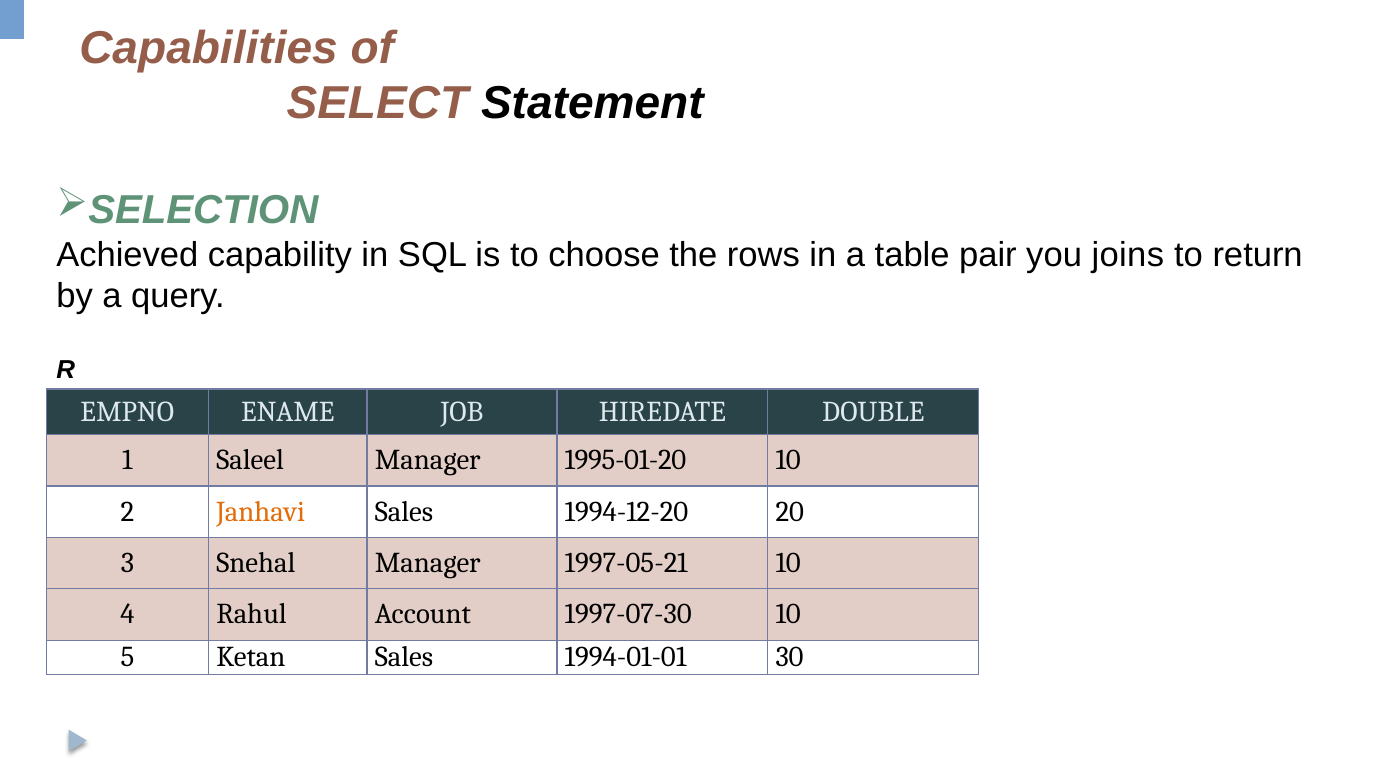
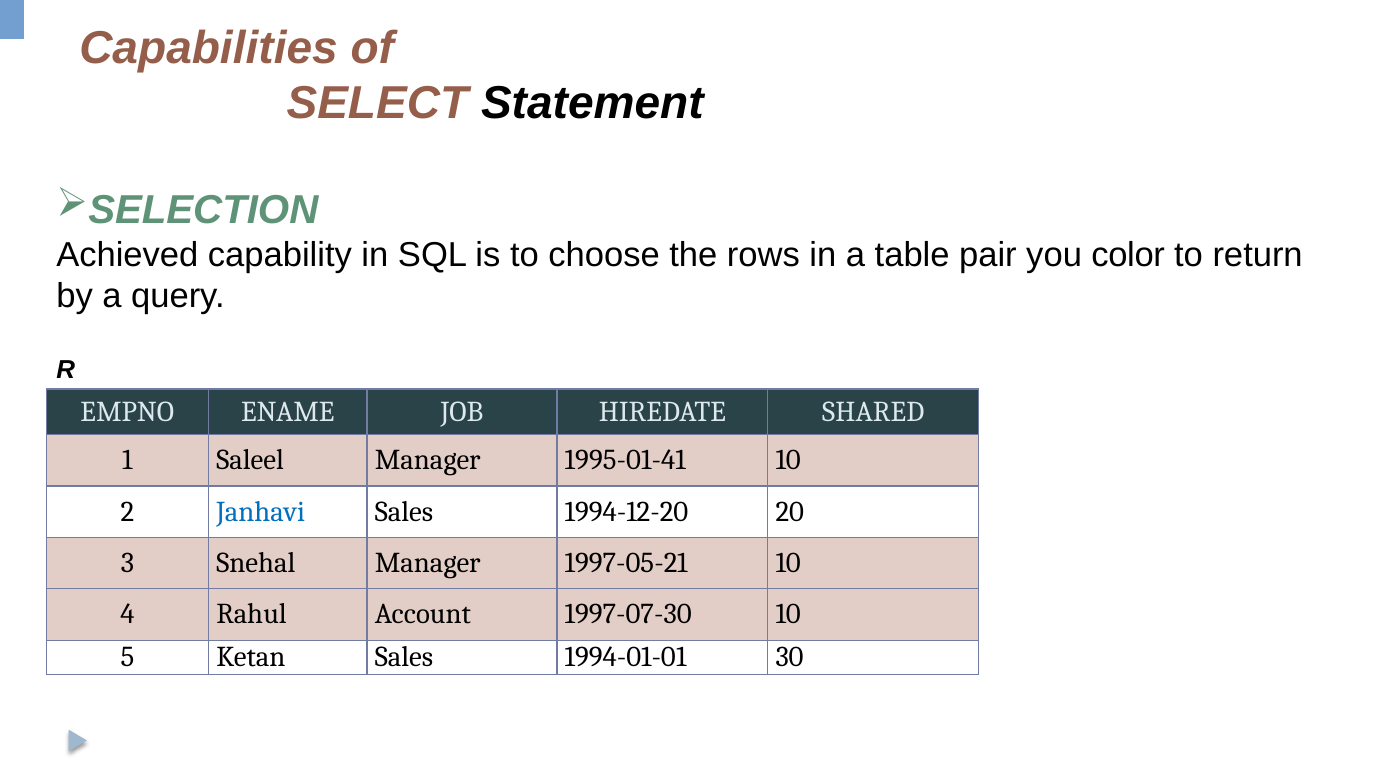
joins: joins -> color
DOUBLE: DOUBLE -> SHARED
1995-01-20: 1995-01-20 -> 1995-01-41
Janhavi colour: orange -> blue
